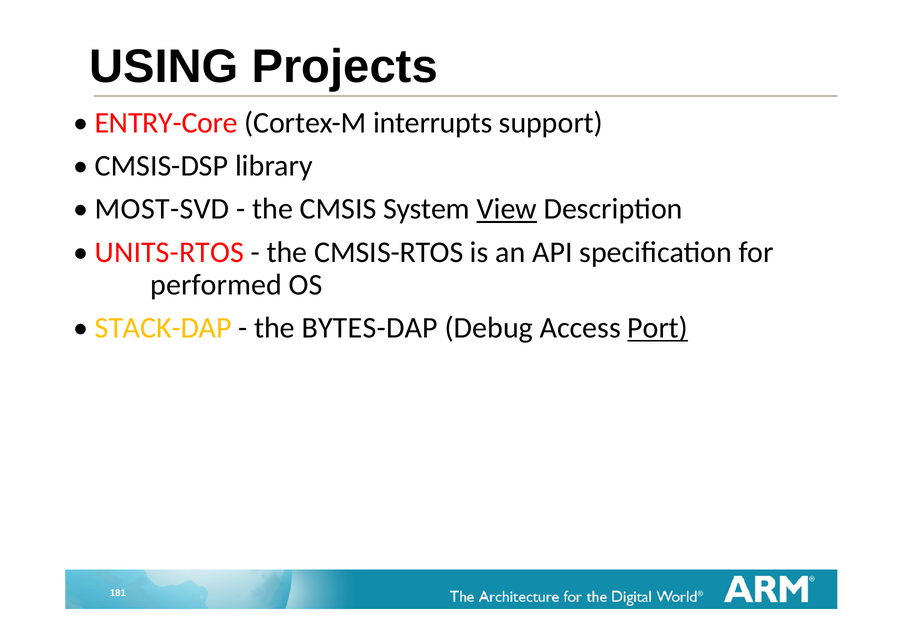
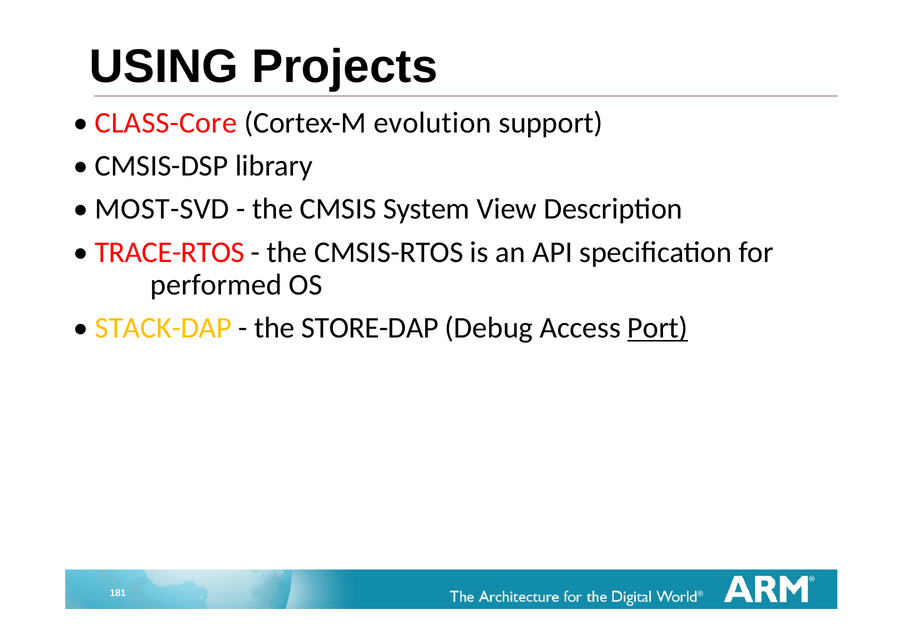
ENTRY-Core: ENTRY-Core -> CLASS-Core
interrupts: interrupts -> evolution
View underline: present -> none
UNITS-RTOS: UNITS-RTOS -> TRACE-RTOS
BYTES-DAP: BYTES-DAP -> STORE-DAP
